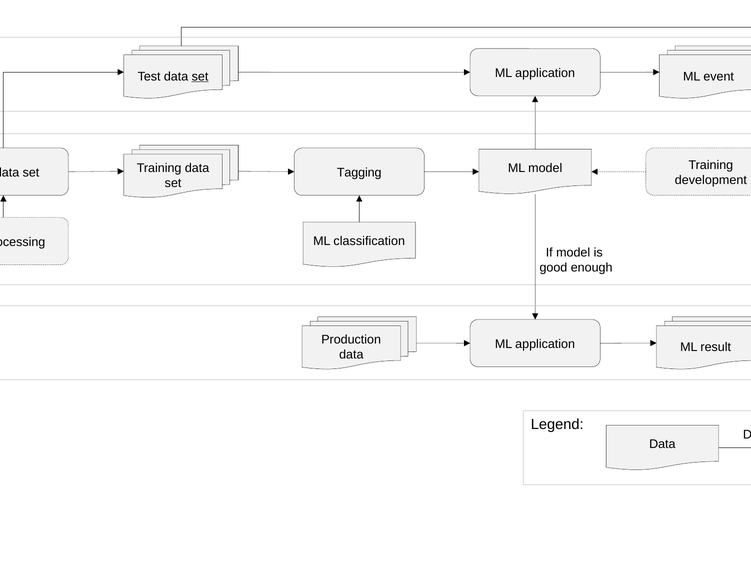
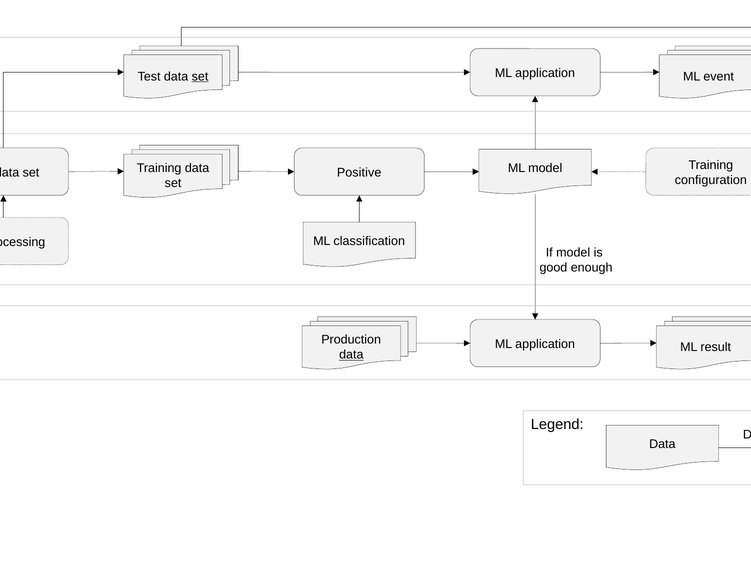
Tagging: Tagging -> Positive
development: development -> configuration
data at (351, 354) underline: none -> present
